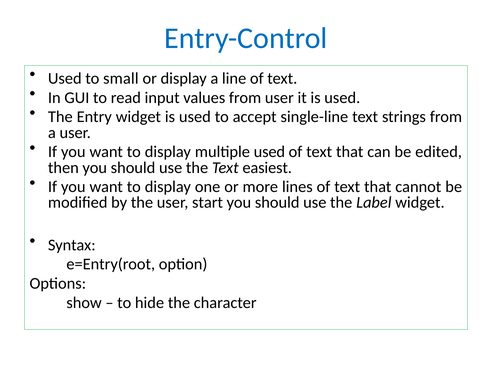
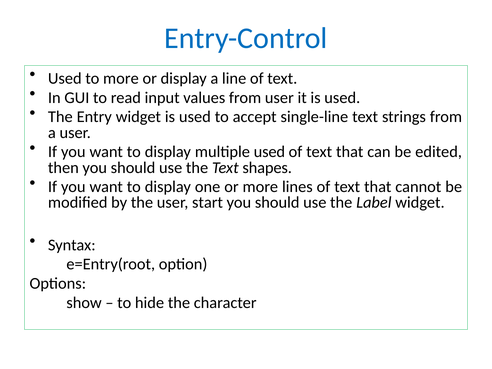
to small: small -> more
easiest: easiest -> shapes
